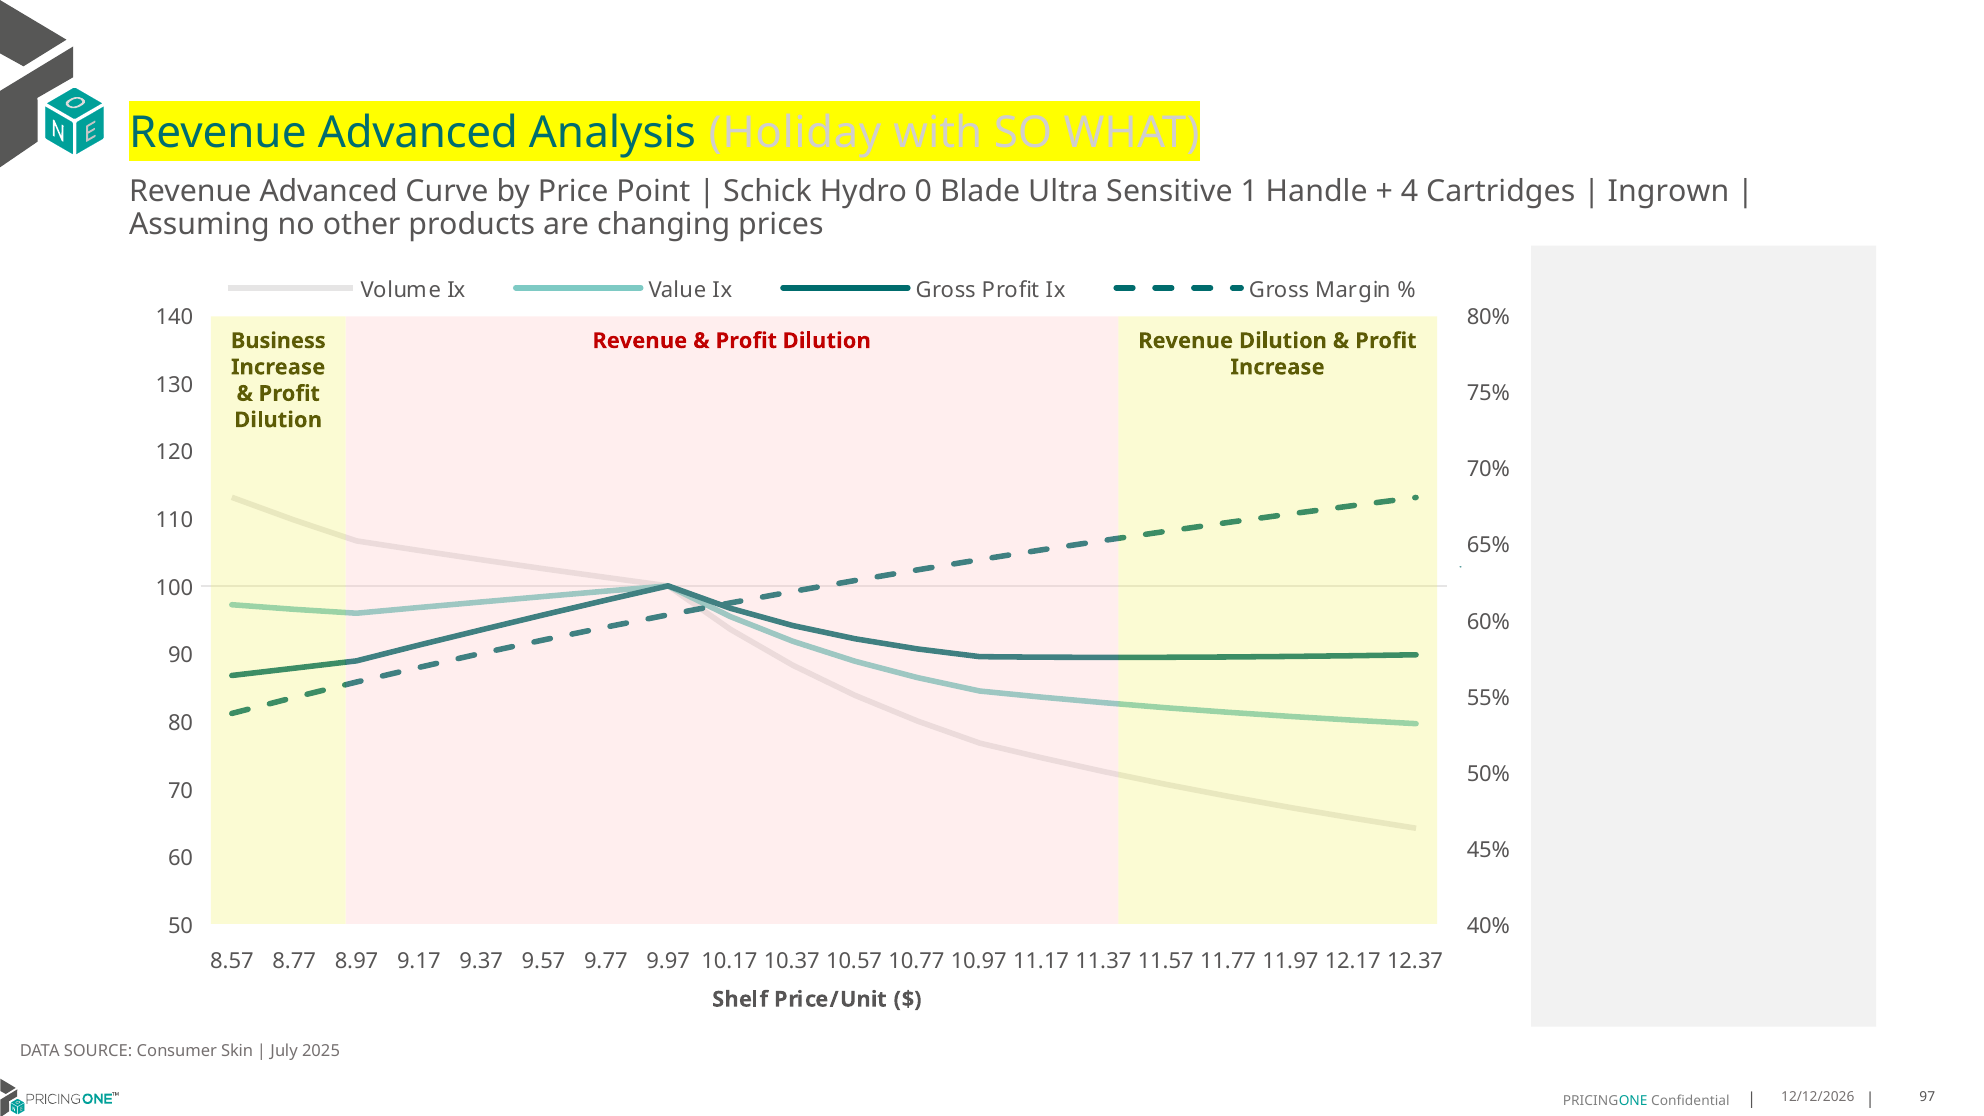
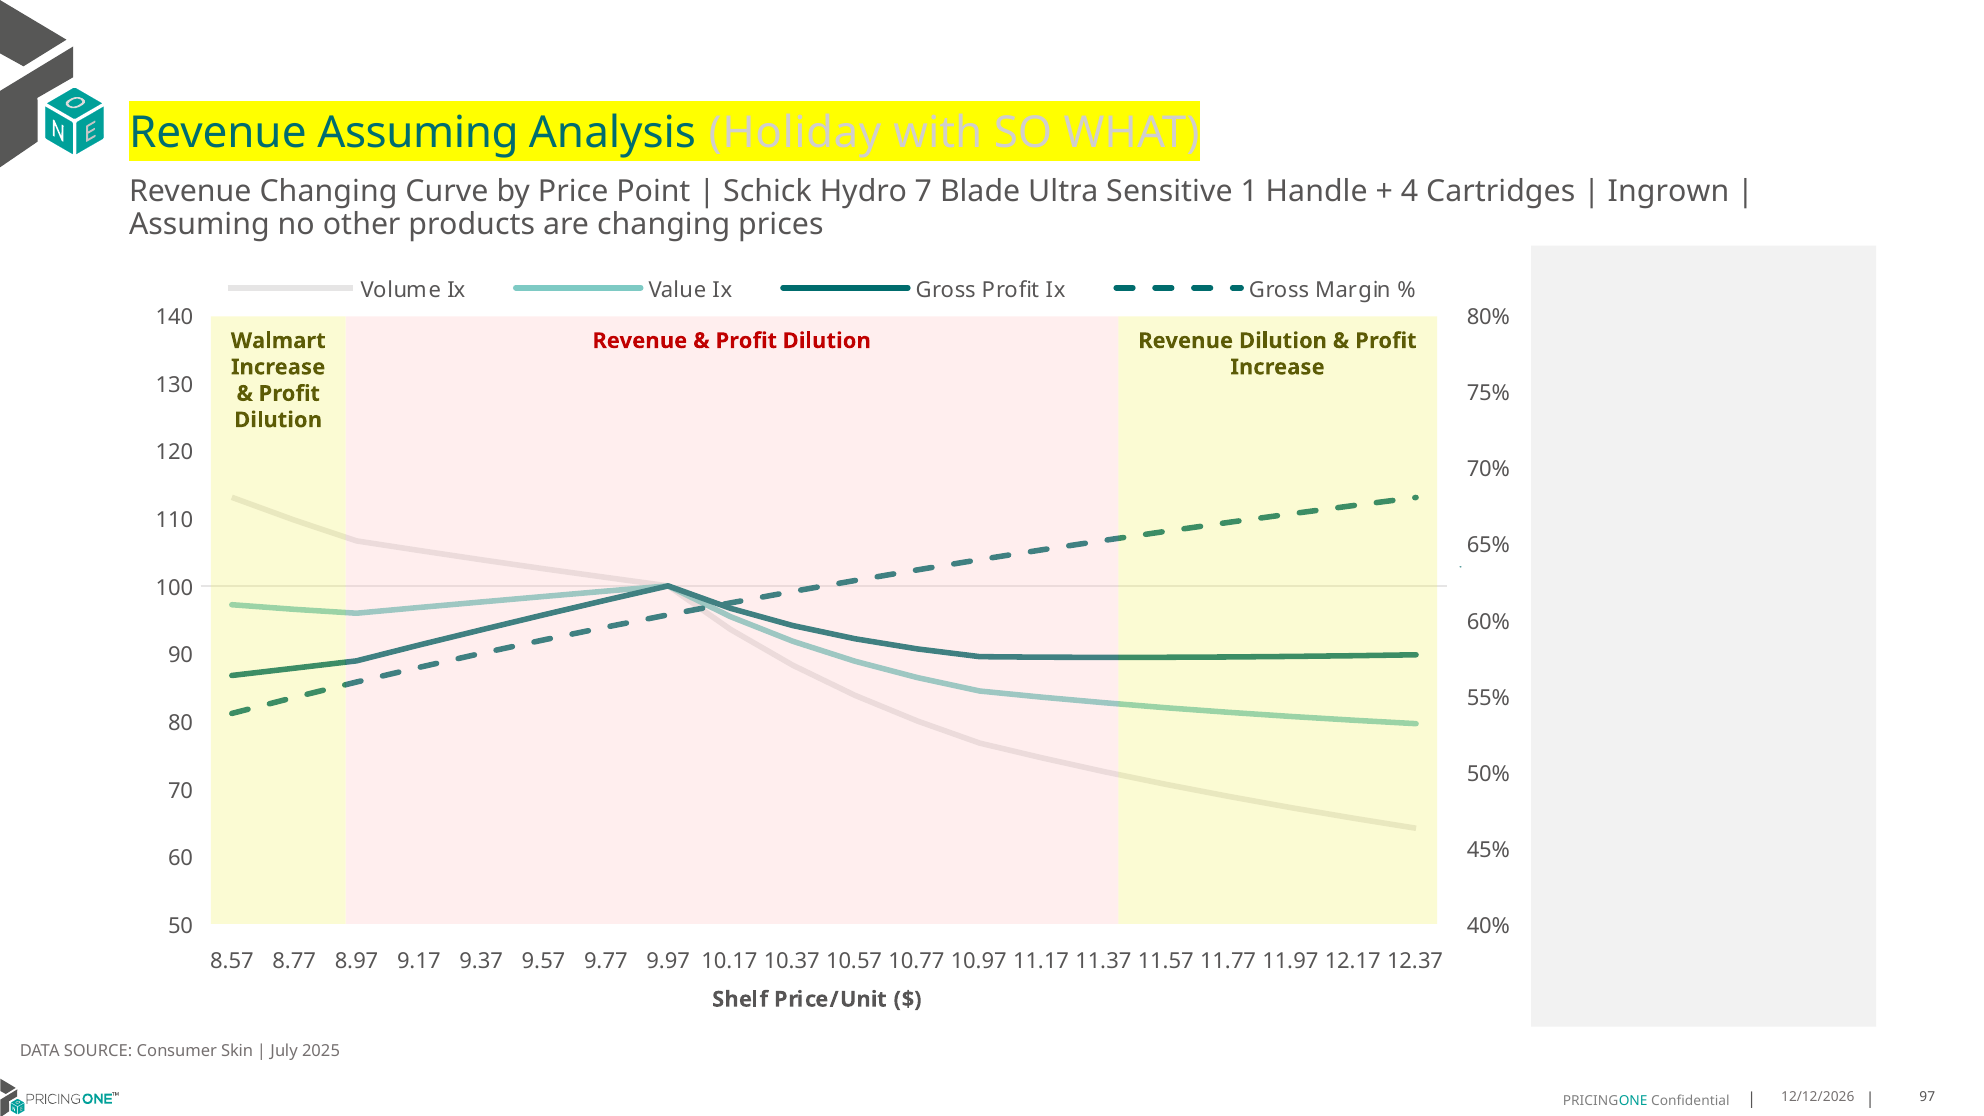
Advanced at (418, 133): Advanced -> Assuming
Advanced at (329, 192): Advanced -> Changing
0: 0 -> 7
Business: Business -> Walmart
